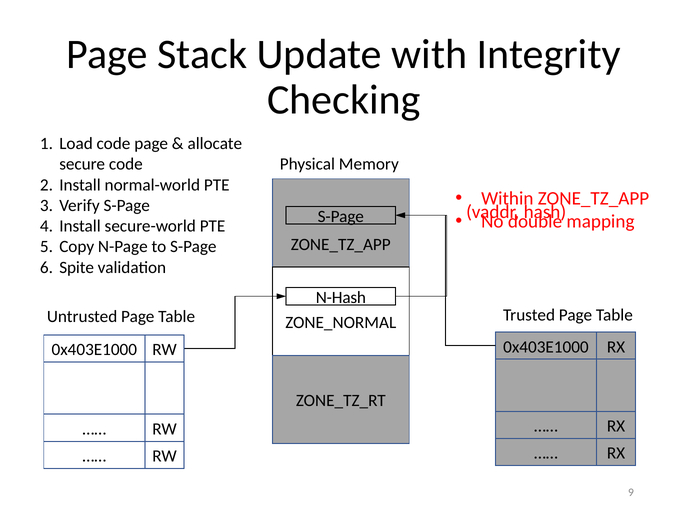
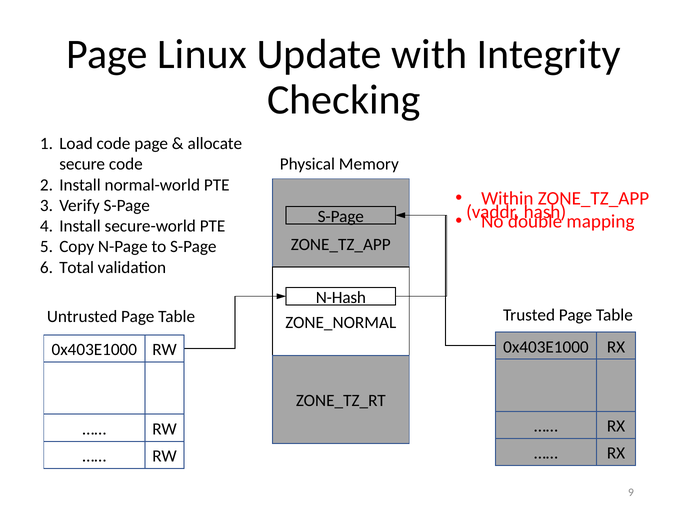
Stack: Stack -> Linux
Spite: Spite -> Total
